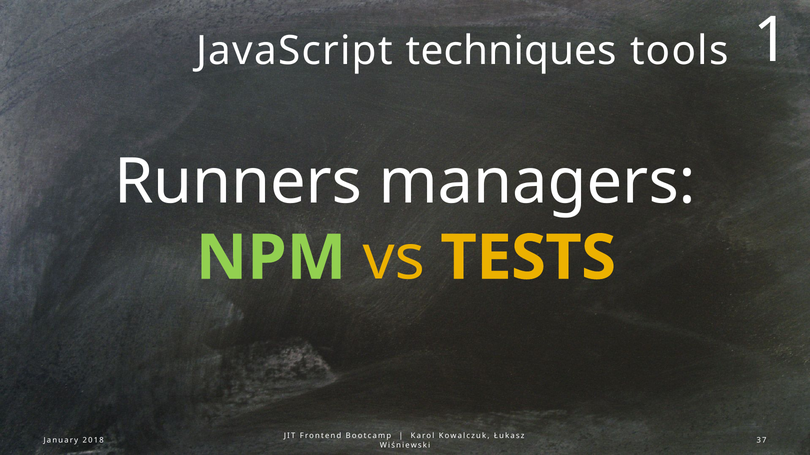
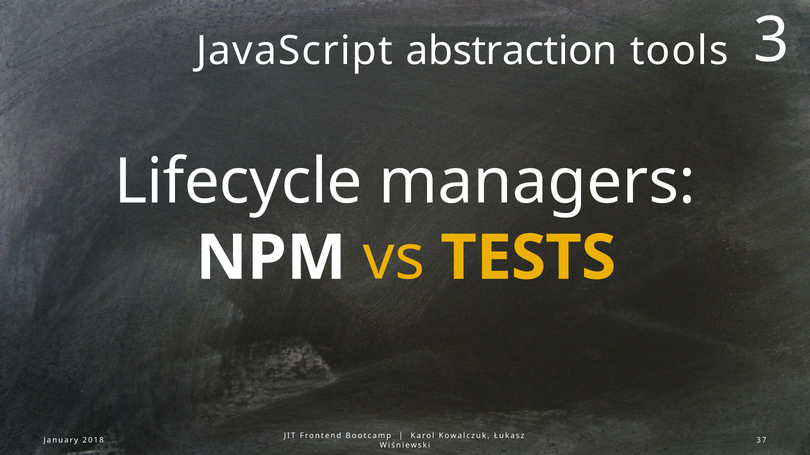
techniques: techniques -> abstraction
1: 1 -> 3
Runners: Runners -> Lifecycle
NPM colour: light green -> white
